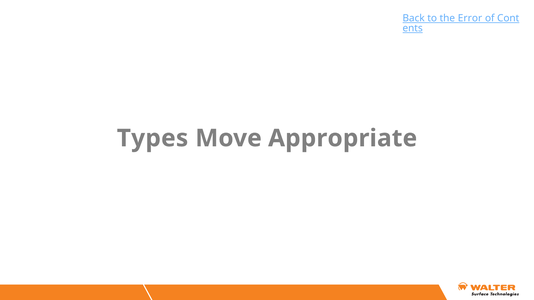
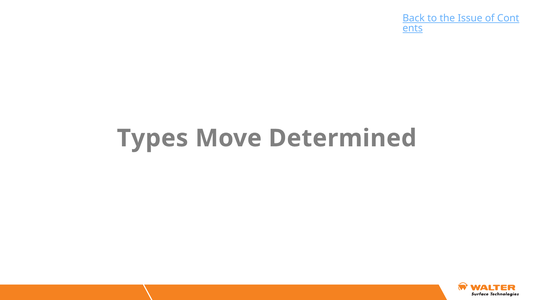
Error: Error -> Issue
Appropriate: Appropriate -> Determined
